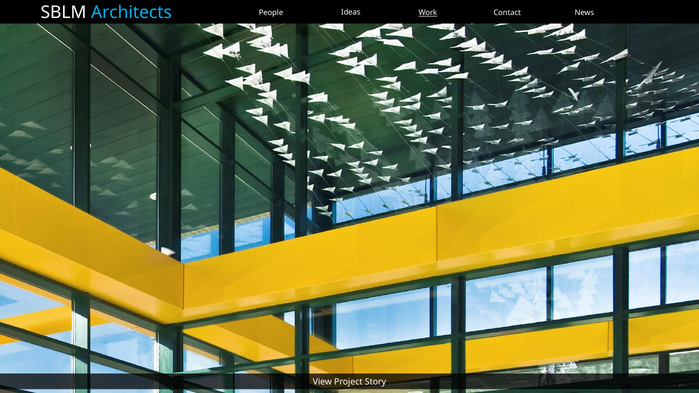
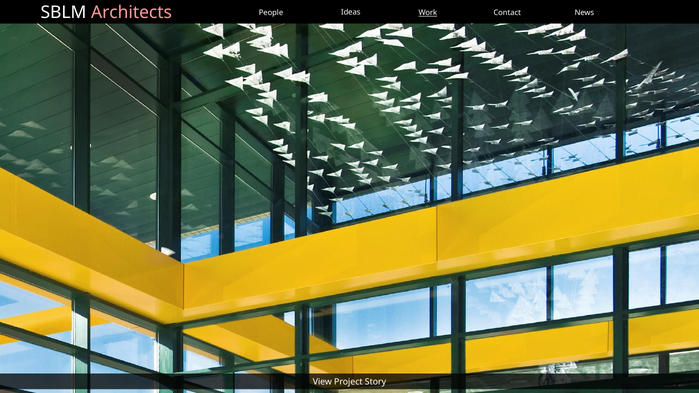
Architects colour: light blue -> pink
